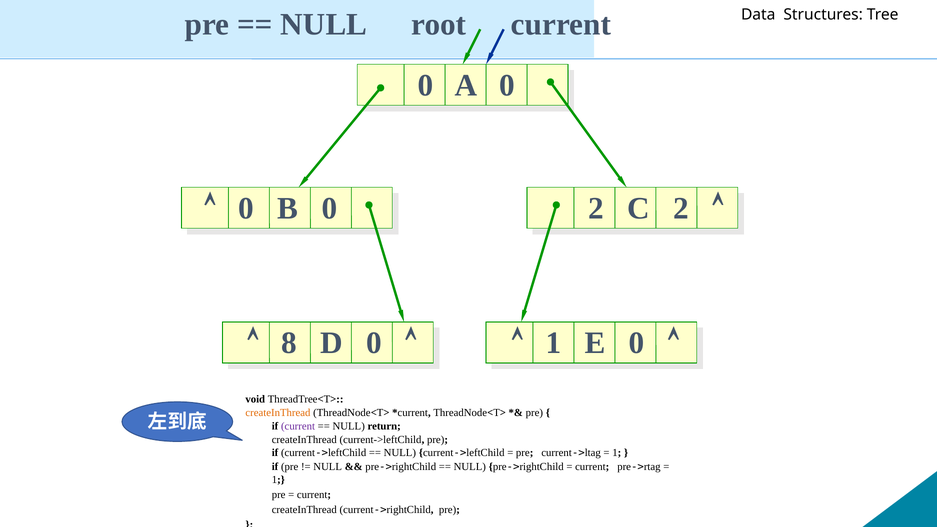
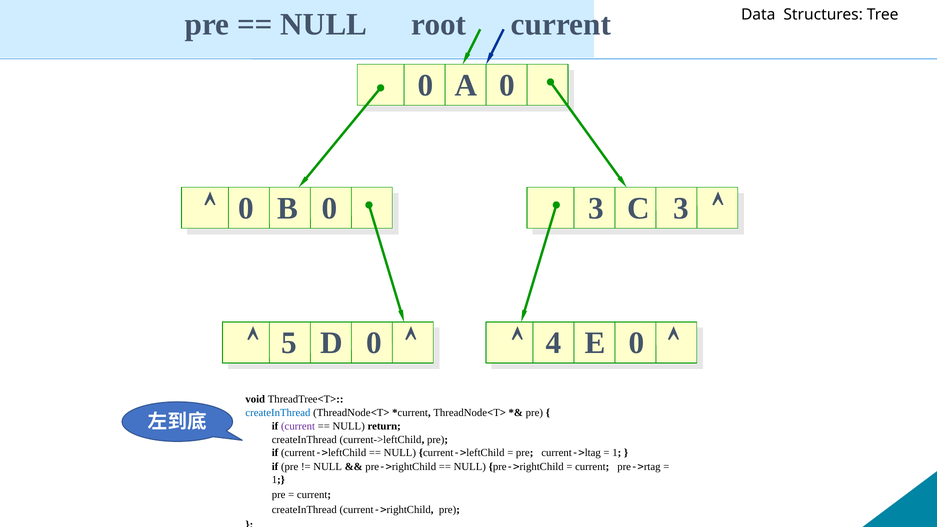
0 2: 2 -> 3
C 2: 2 -> 3
8: 8 -> 5
1 at (554, 343): 1 -> 4
createInThread at (278, 413) colour: orange -> blue
